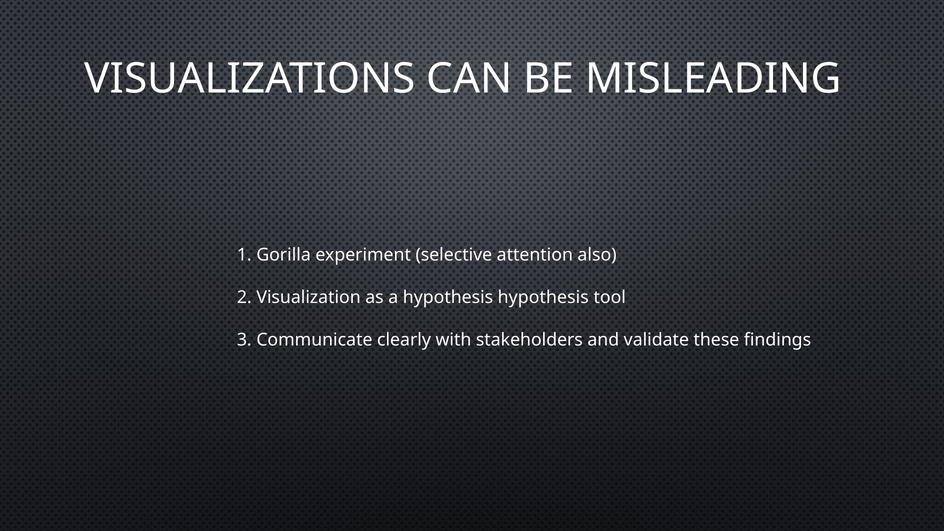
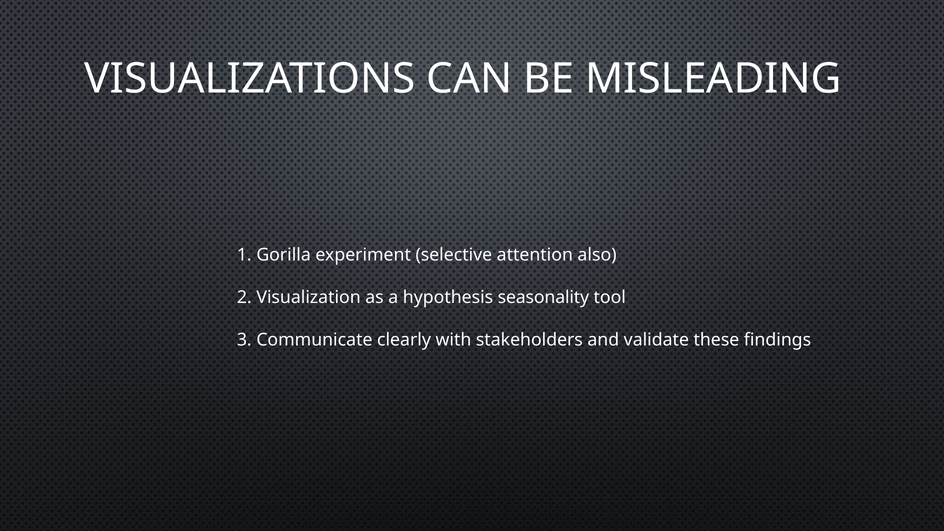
hypothesis hypothesis: hypothesis -> seasonality
